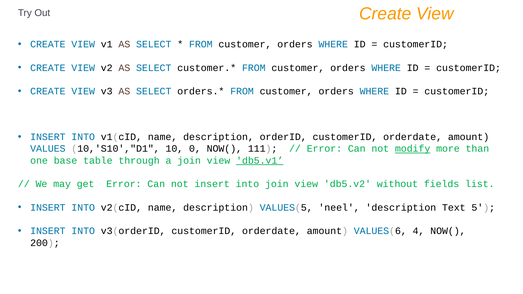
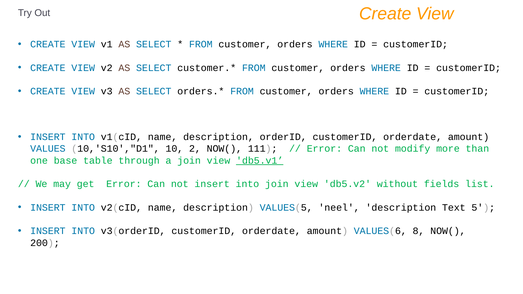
0: 0 -> 2
modify underline: present -> none
4: 4 -> 8
